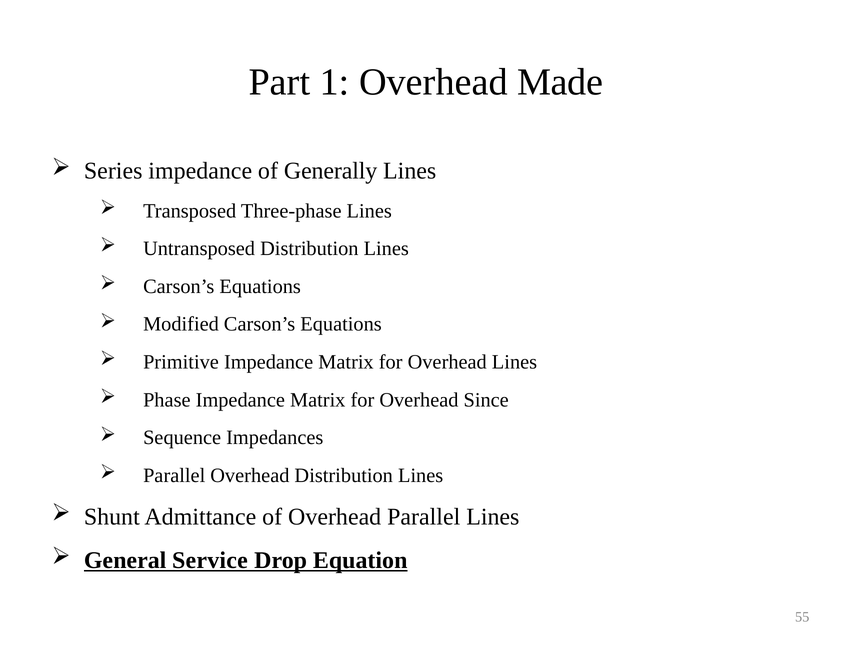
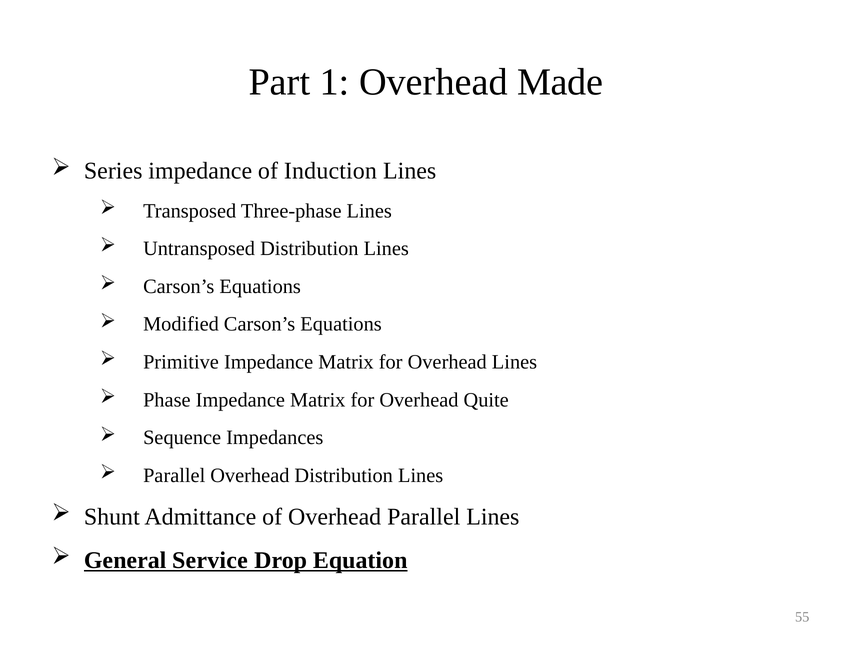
Generally: Generally -> Induction
Since: Since -> Quite
